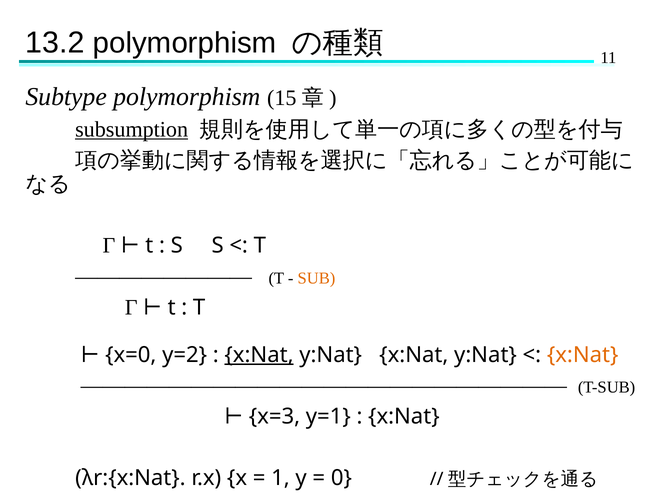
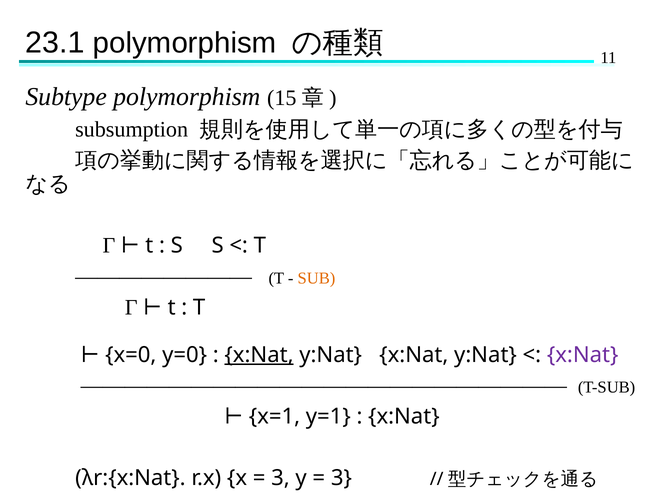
13.2: 13.2 -> 23.1
subsumption underline: present -> none
y=2: y=2 -> y=0
x:Nat at (583, 355) colour: orange -> purple
x=3: x=3 -> x=1
1 at (280, 478): 1 -> 3
0 at (341, 478): 0 -> 3
